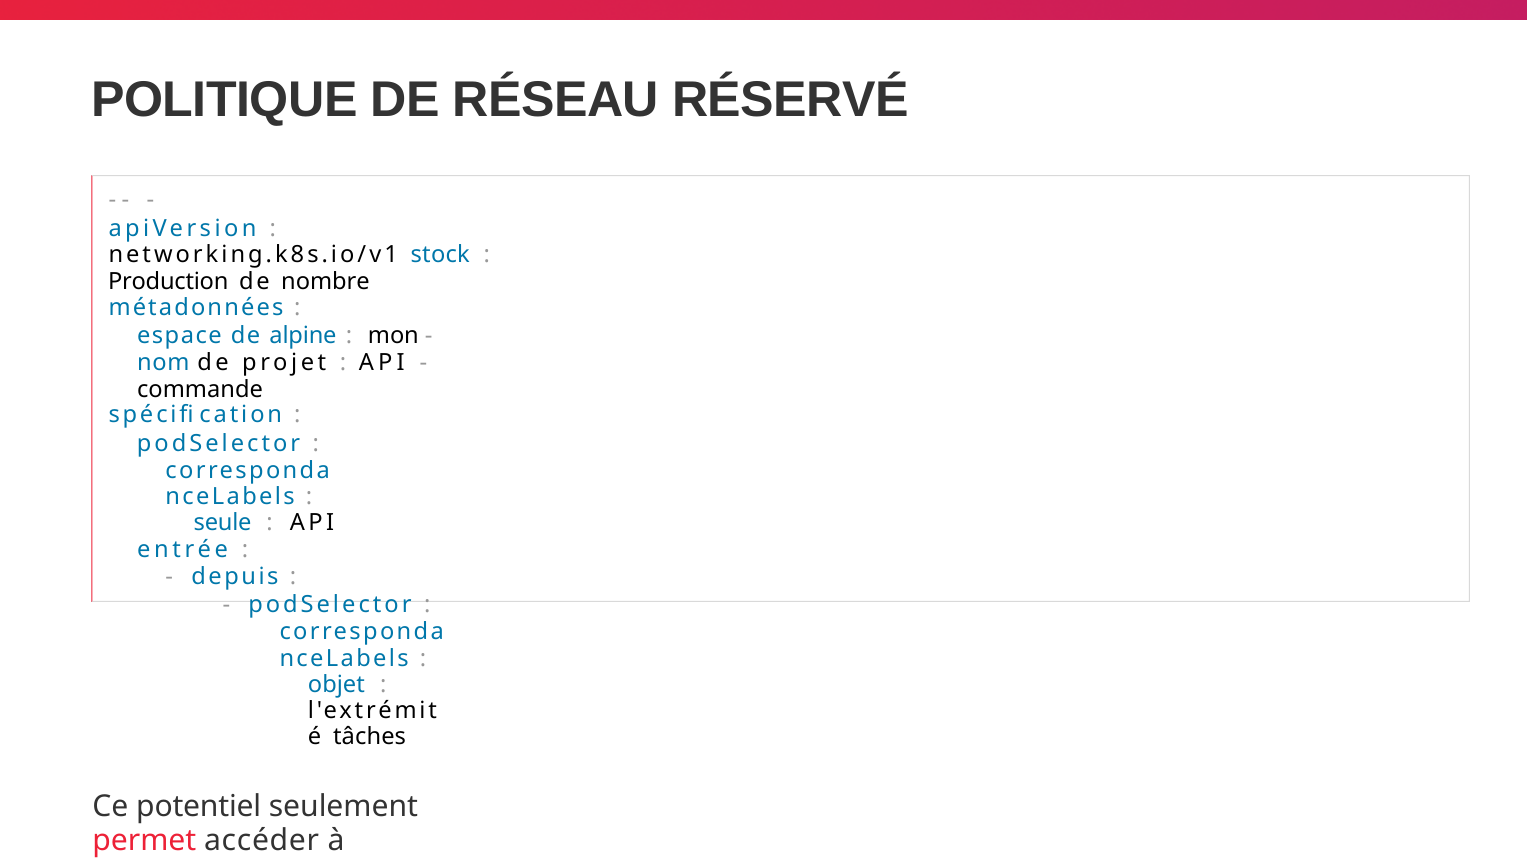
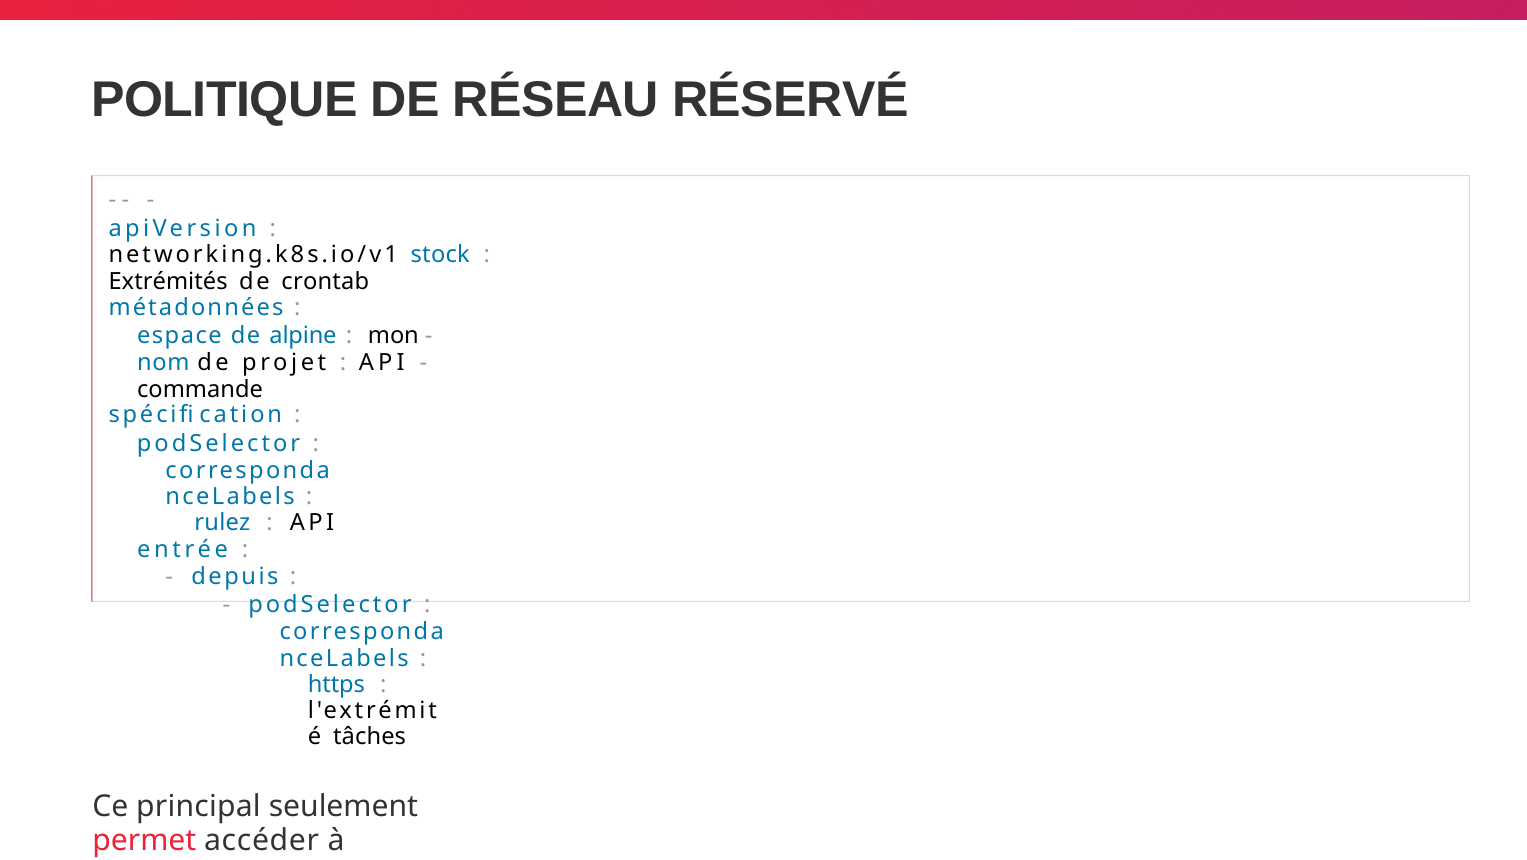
Production: Production -> Extrémités
nombre: nombre -> crontab
seule: seule -> rulez
objet: objet -> https
potentiel: potentiel -> principal
